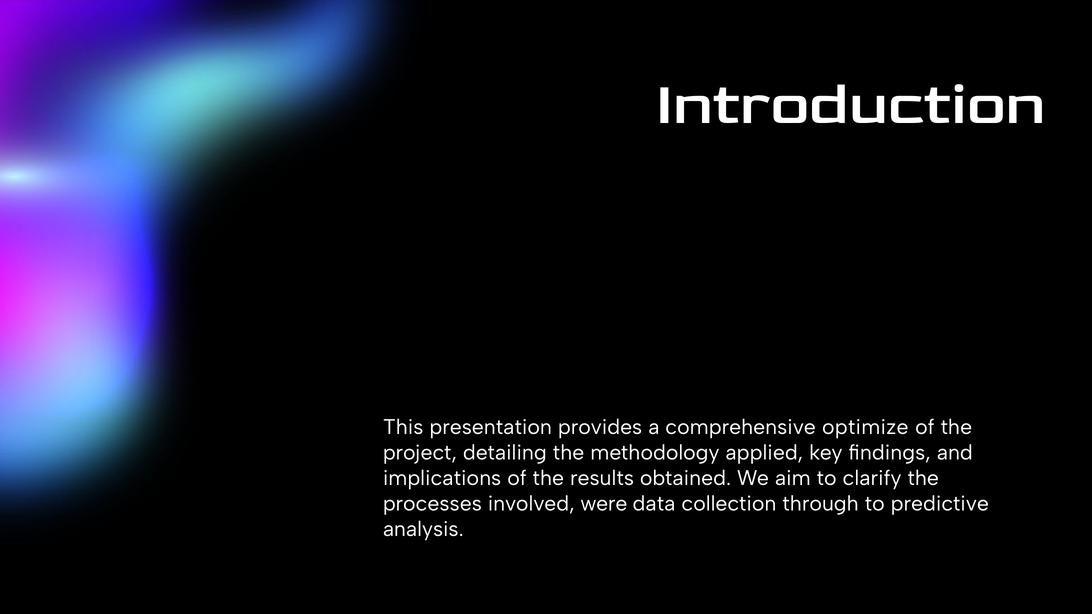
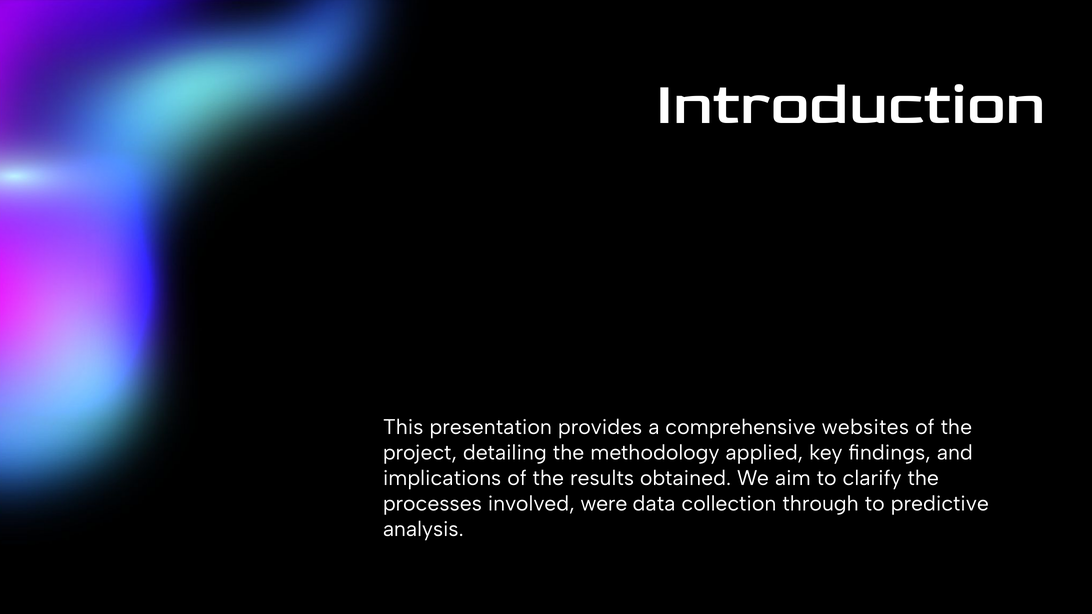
optimize: optimize -> websites
